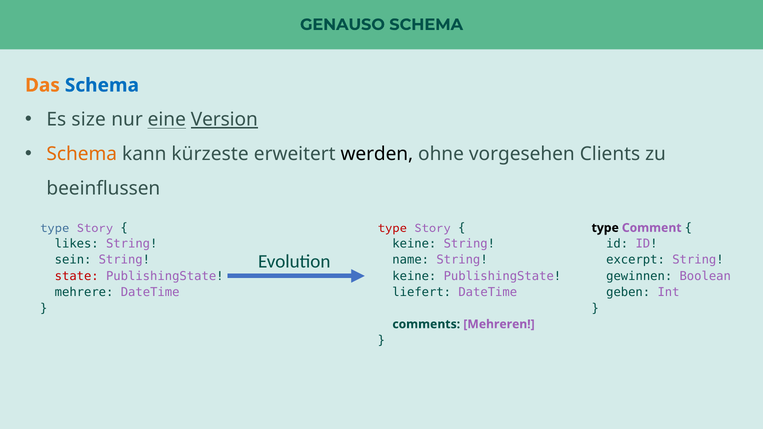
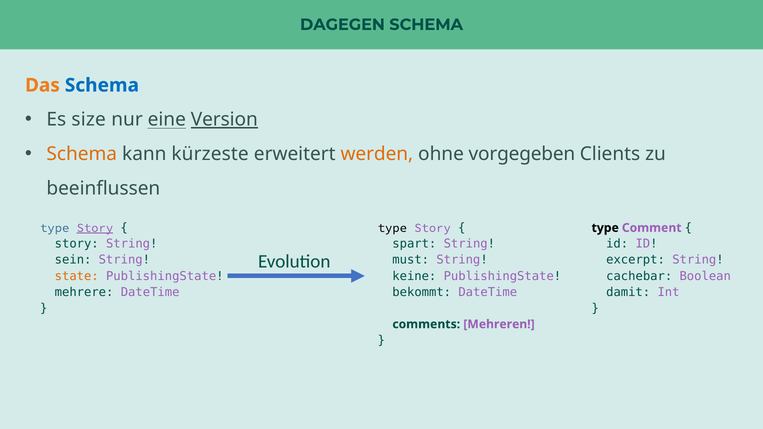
GENAUSO: GENAUSO -> DAGEGEN
werden colour: black -> orange
vorgesehen: vorgesehen -> vorgegeben
Story at (95, 228) underline: none -> present
type at (392, 228) colour: red -> black
likes at (77, 244): likes -> story
keine at (414, 244): keine -> spart
name: name -> must
state colour: red -> orange
gewinnen: gewinnen -> cachebar
liefert: liefert -> bekommt
geben: geben -> damit
